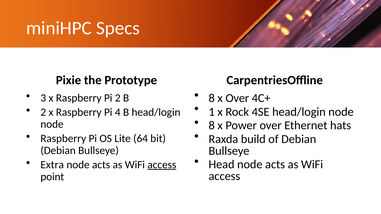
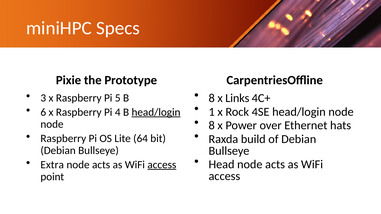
x Over: Over -> Links
Pi 2: 2 -> 5
2 at (43, 112): 2 -> 6
head/login at (156, 112) underline: none -> present
